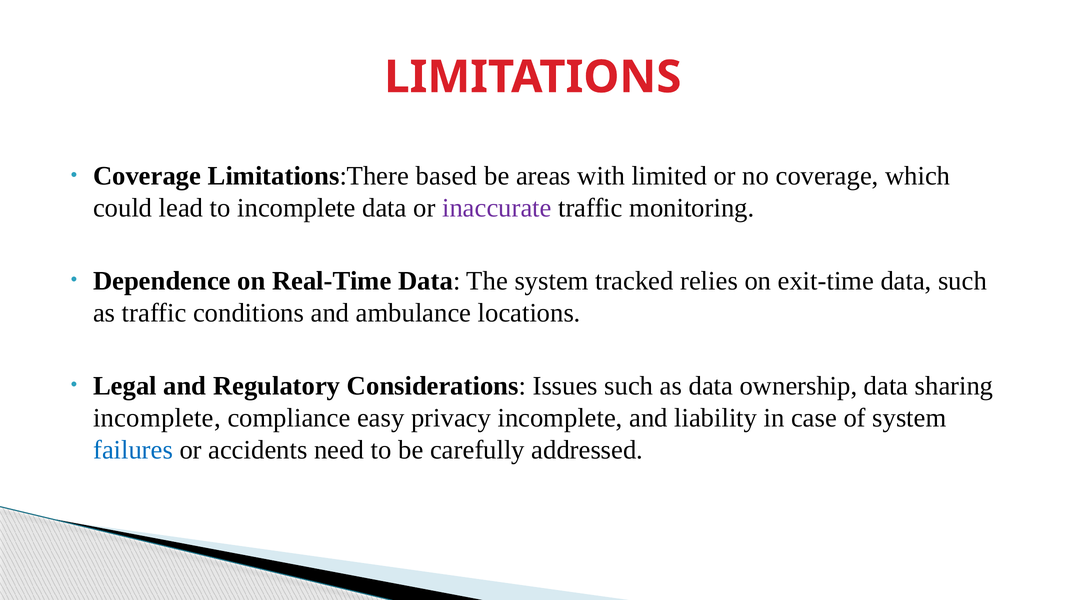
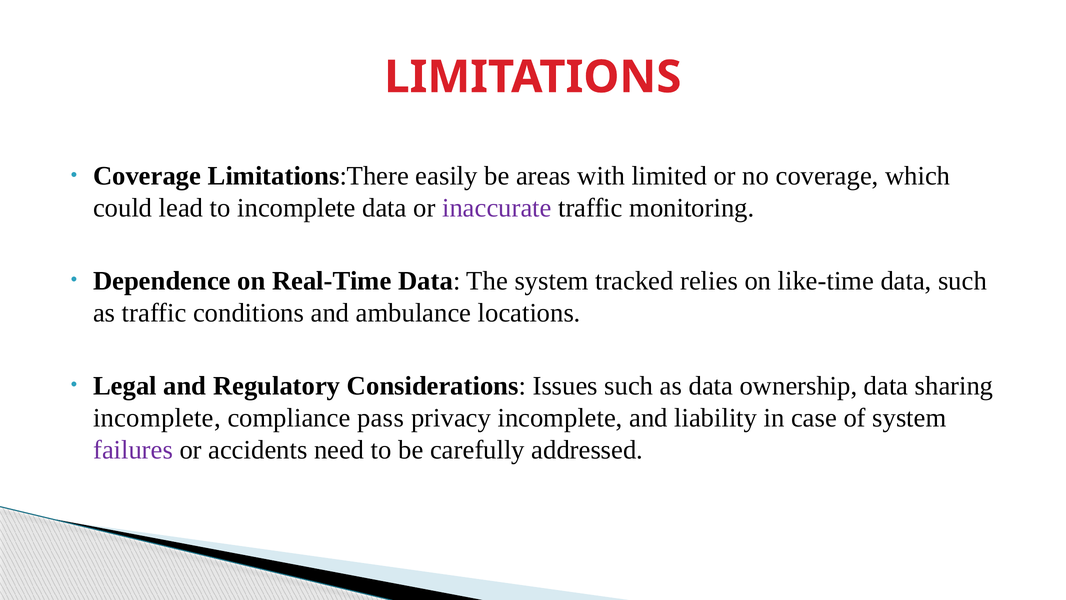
based: based -> easily
exit-time: exit-time -> like-time
easy: easy -> pass
failures colour: blue -> purple
